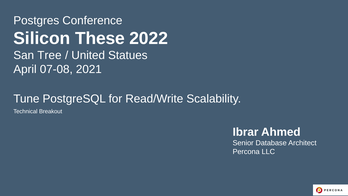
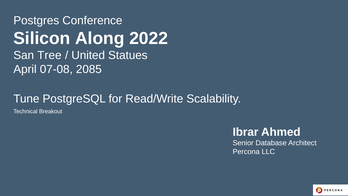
These: These -> Along
2021: 2021 -> 2085
